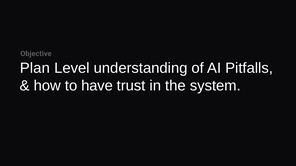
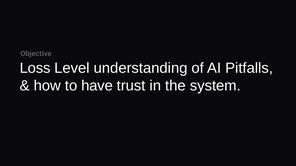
Plan: Plan -> Loss
